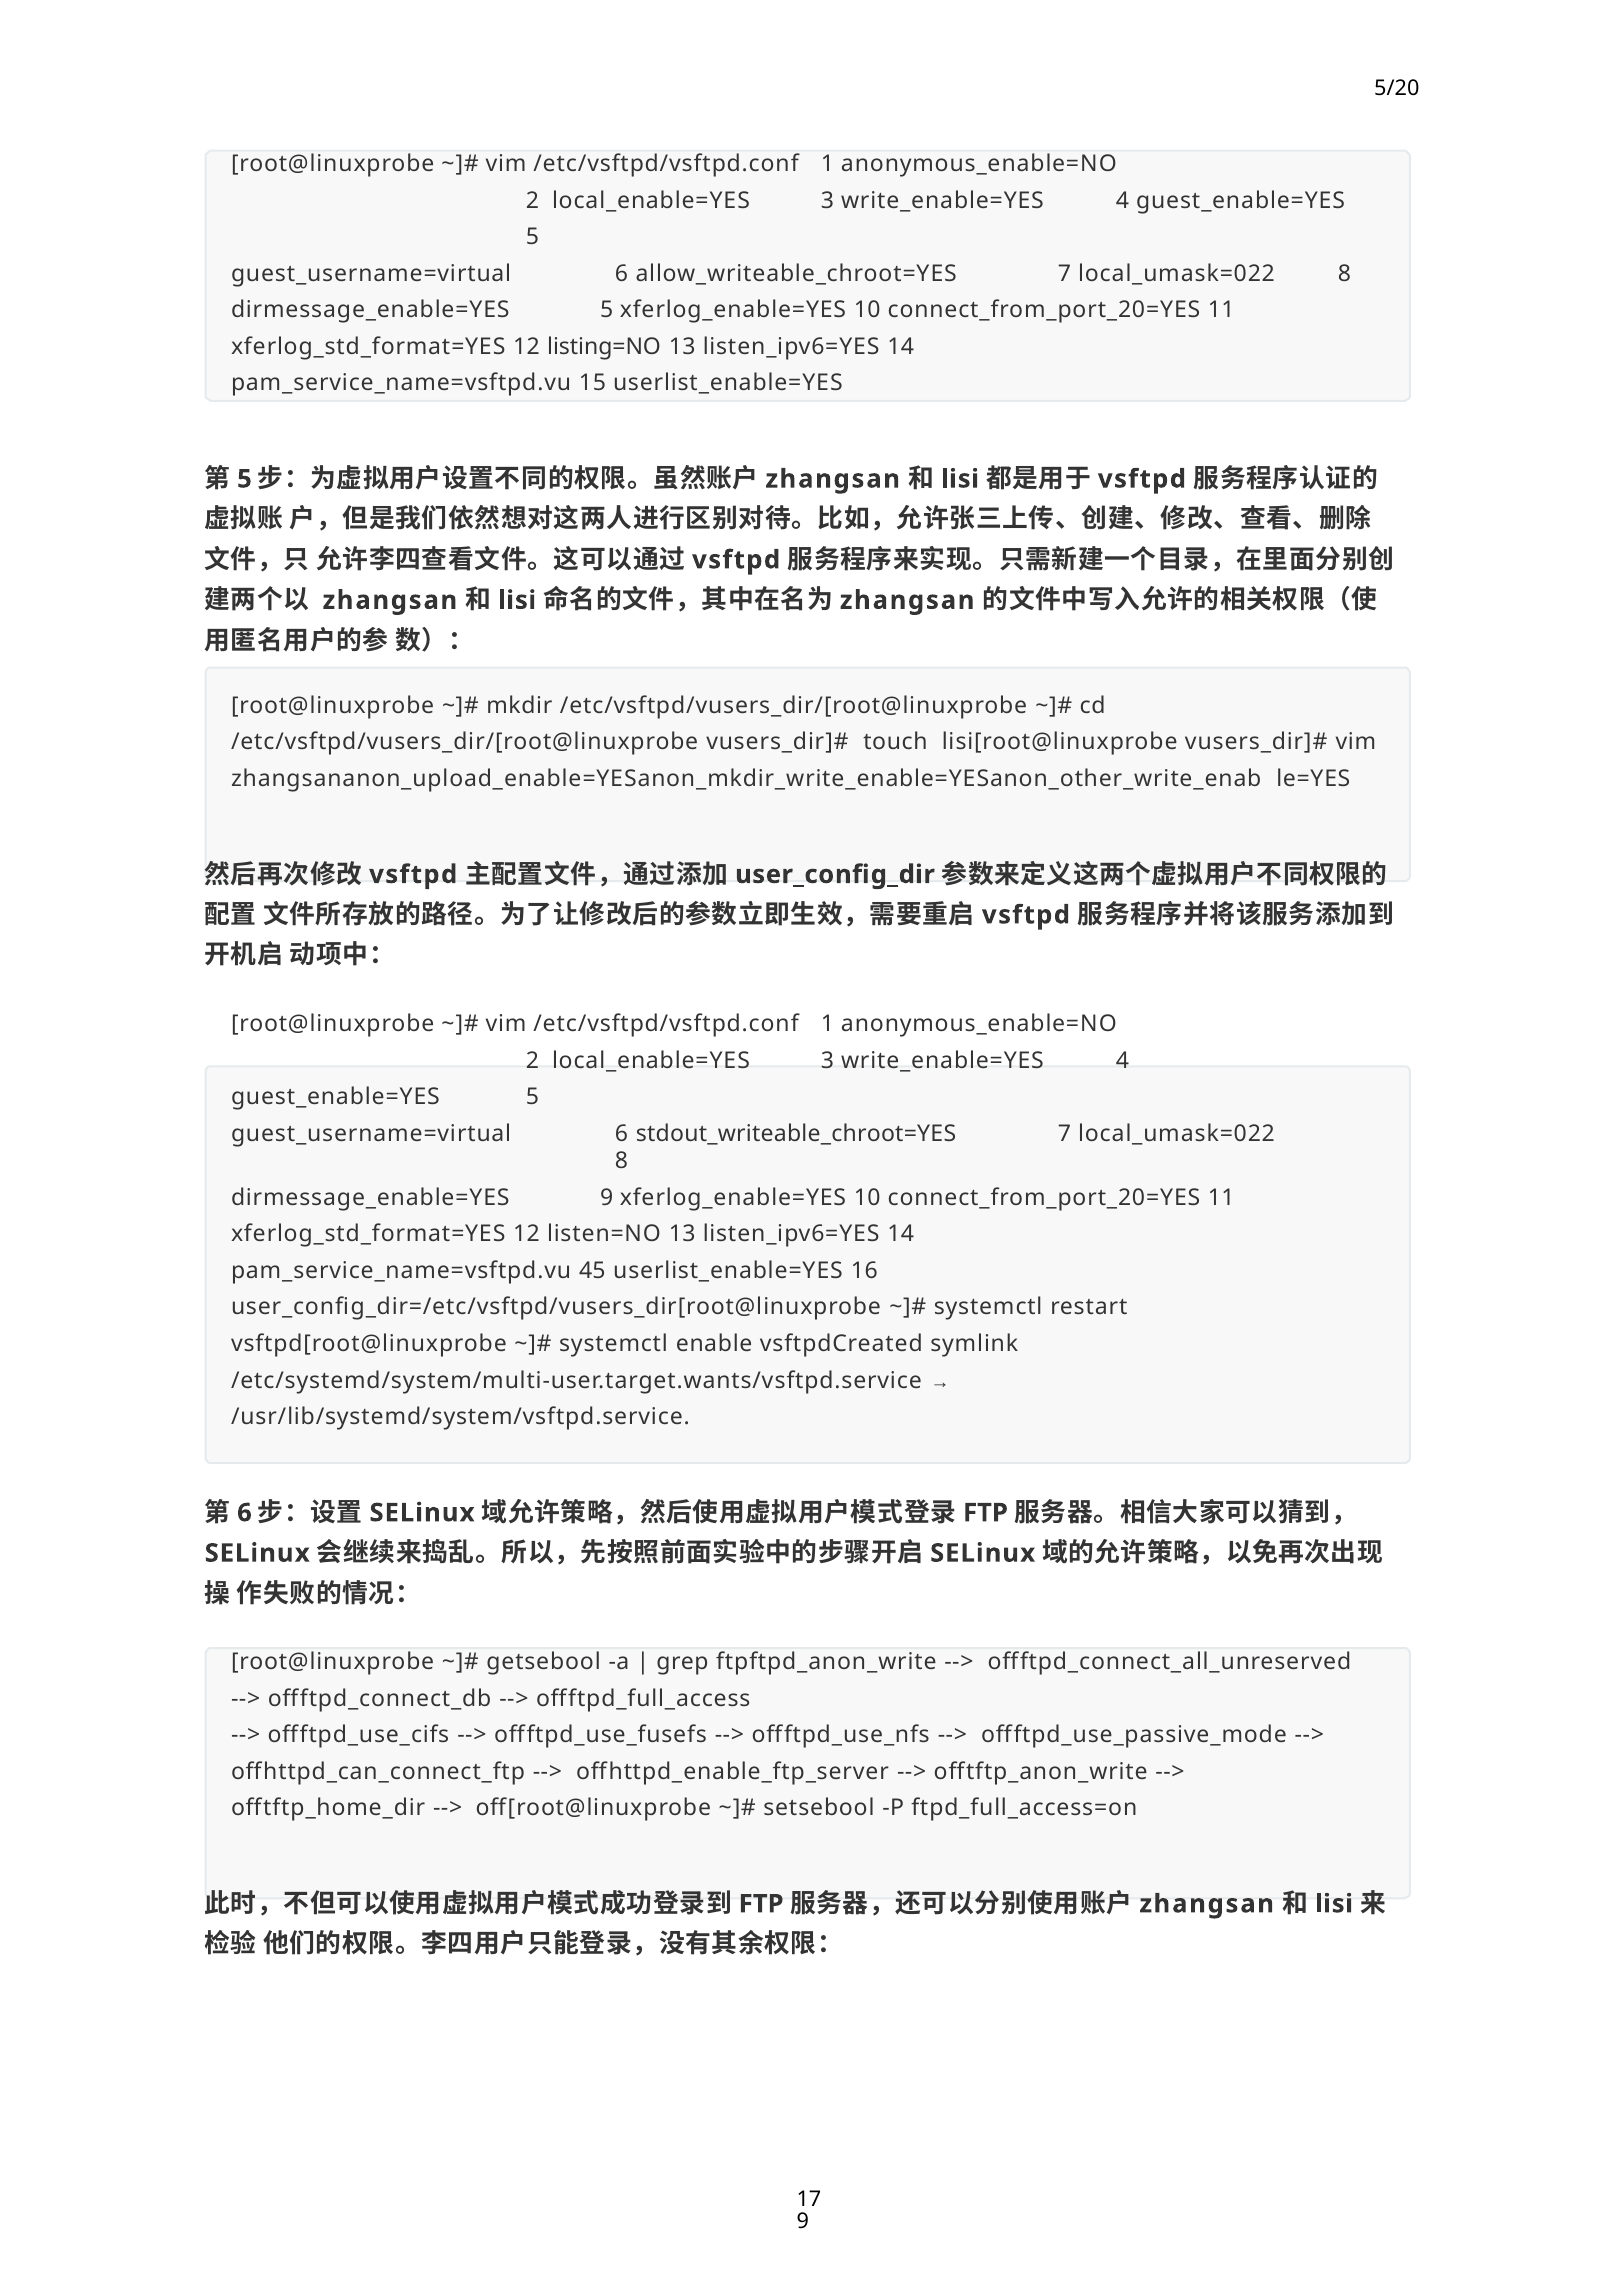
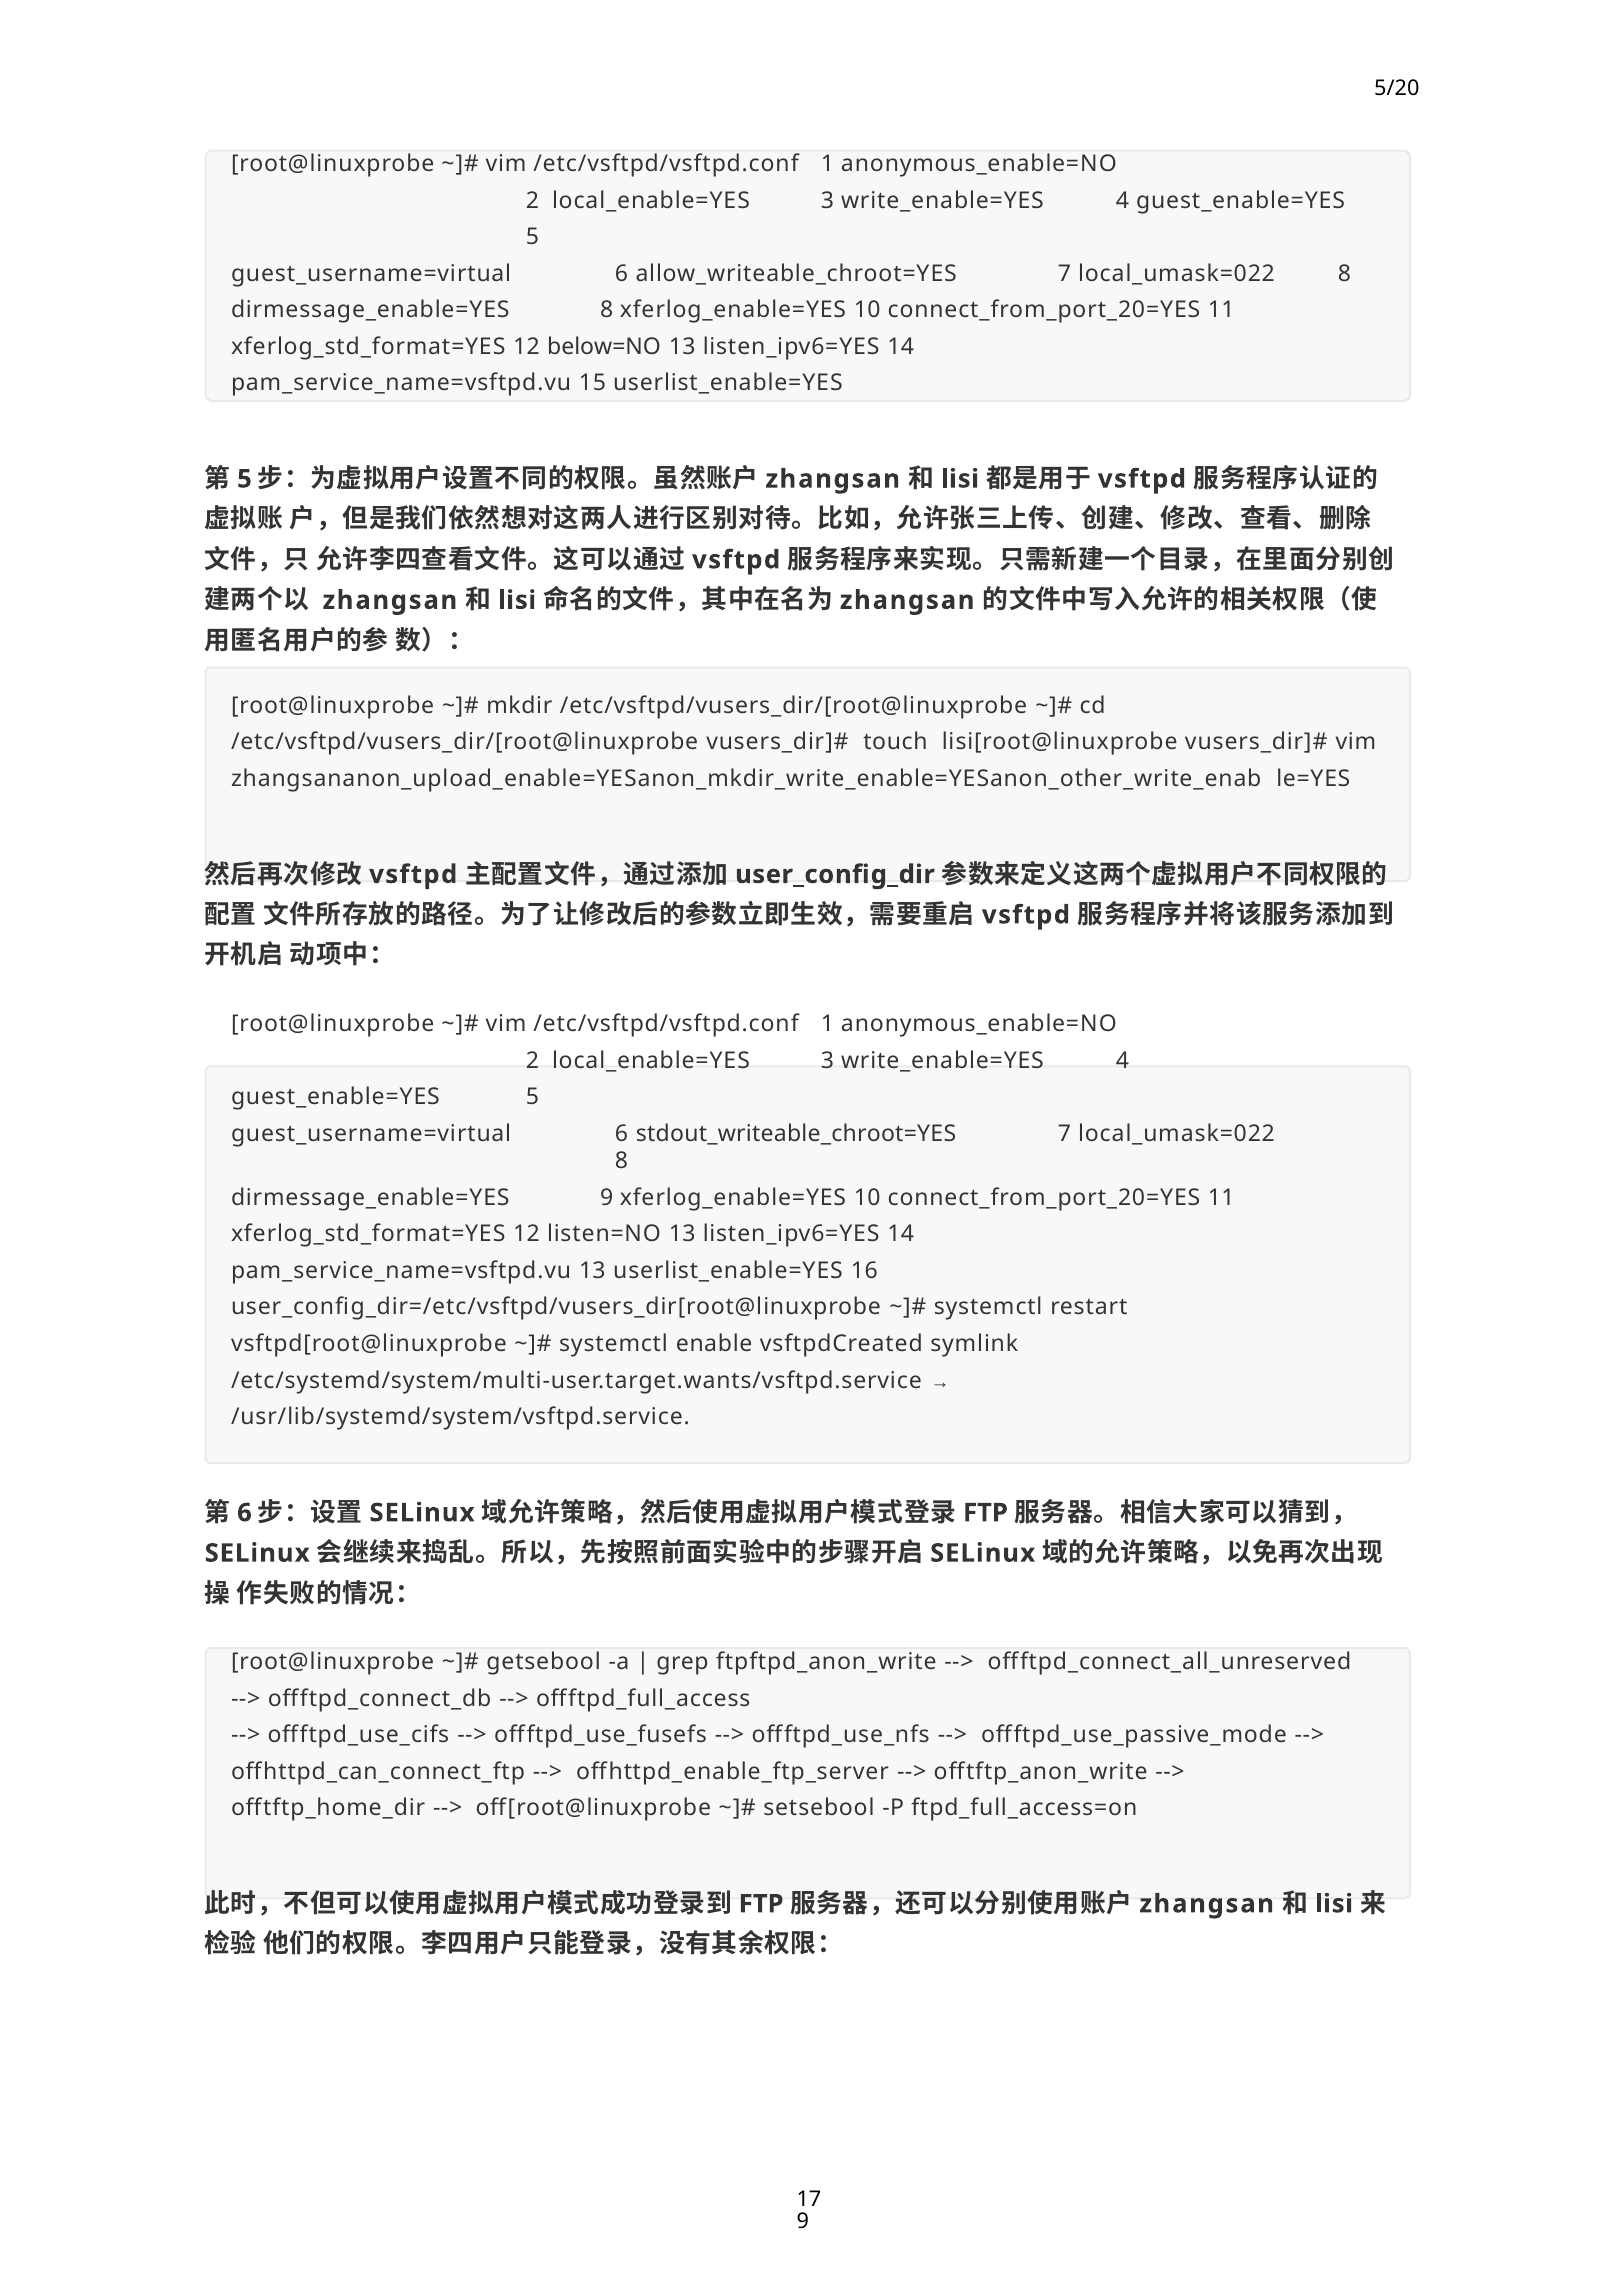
dirmessage_enable=YES 5: 5 -> 8
listing=NO: listing=NO -> below=NO
pam_service_name=vsftpd.vu 45: 45 -> 13
